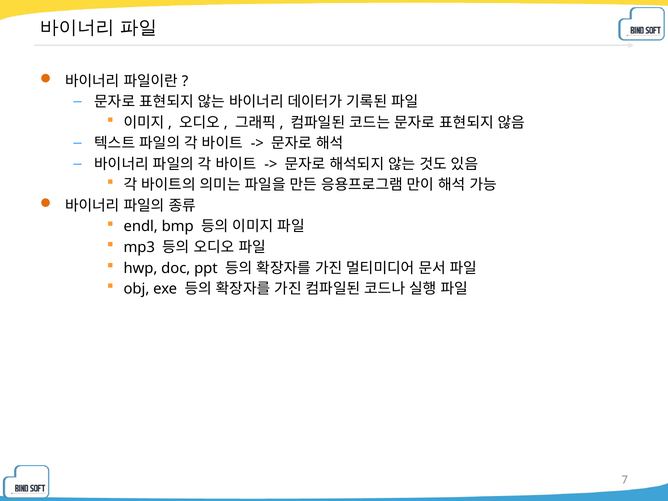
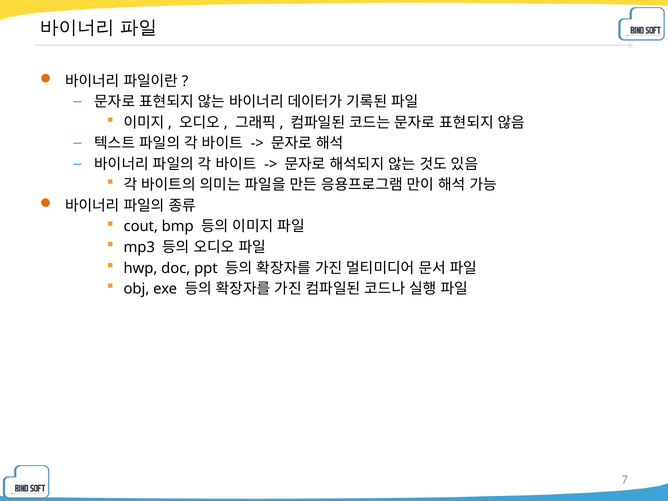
endl: endl -> cout
